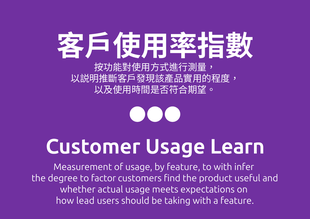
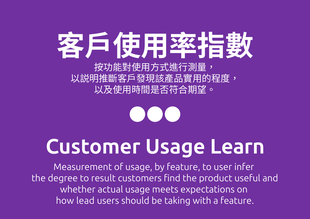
to with: with -> user
factor: factor -> result
